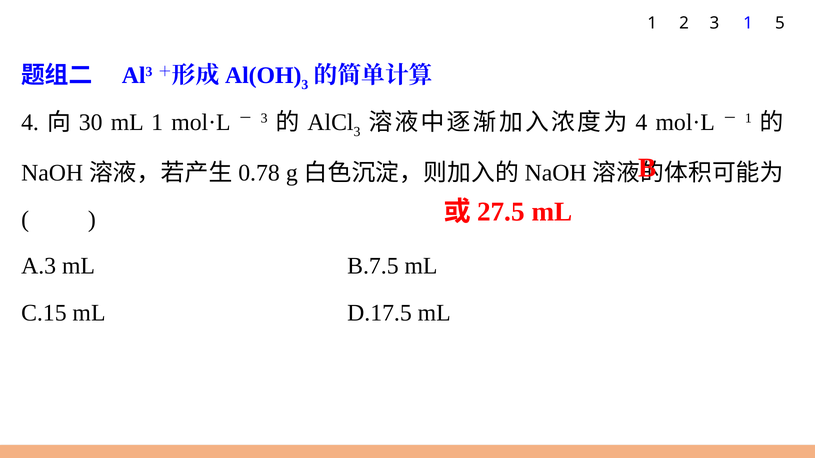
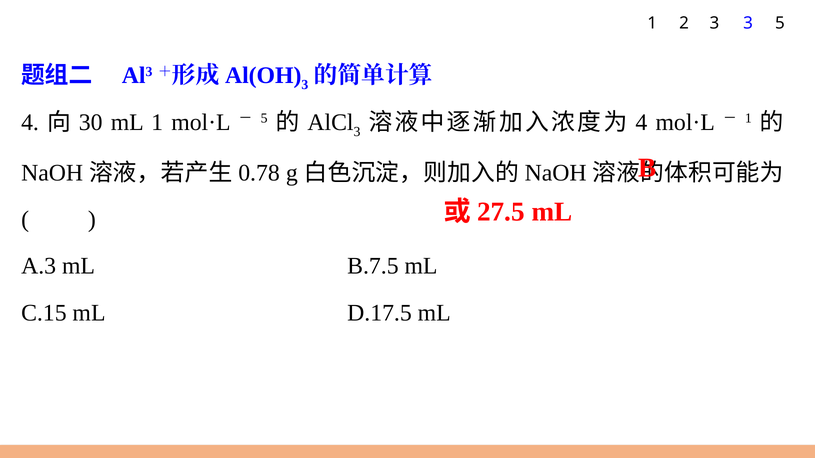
3 1: 1 -> 3
3 at (264, 119): 3 -> 5
